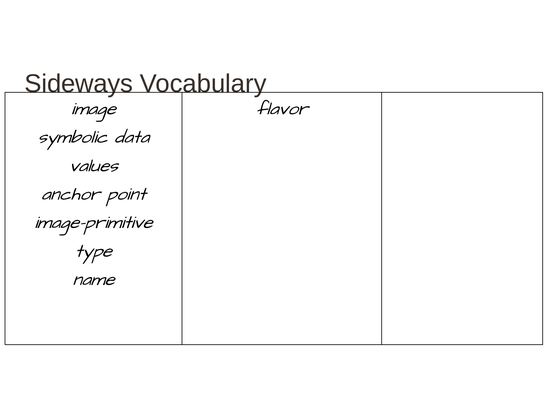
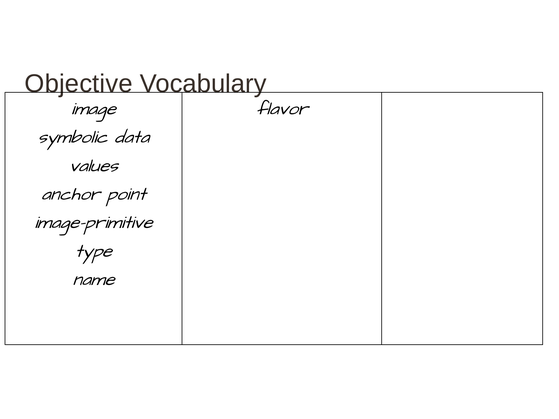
Sideways: Sideways -> Objective
